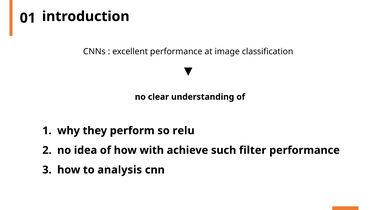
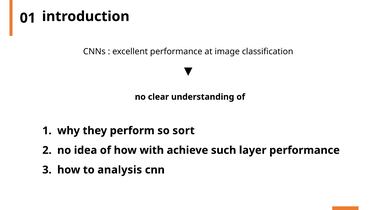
relu: relu -> sort
filter: filter -> layer
